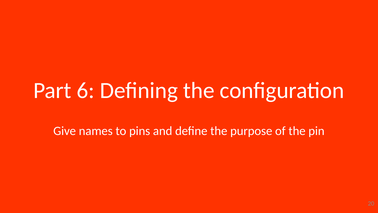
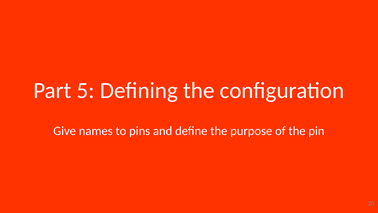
6: 6 -> 5
